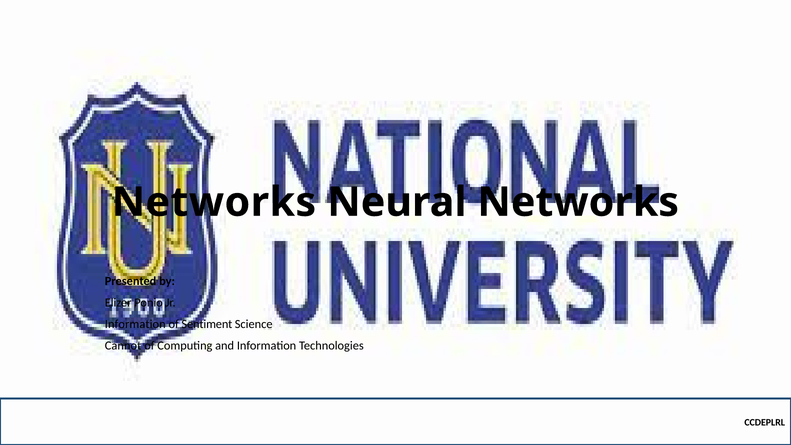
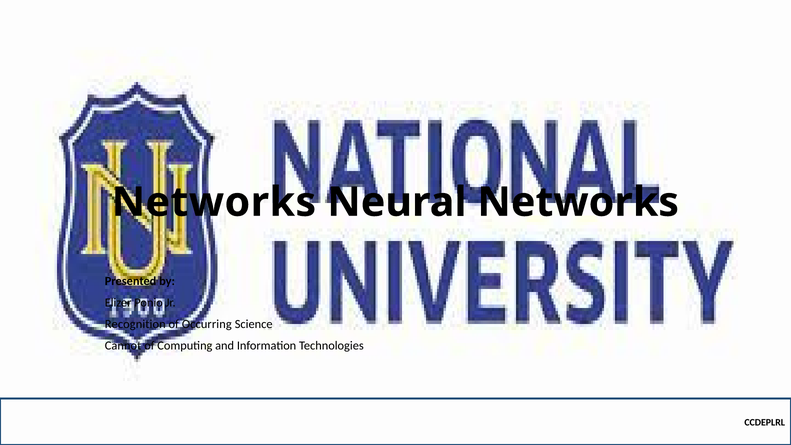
Information at (135, 324): Information -> Recognition
Sentiment: Sentiment -> Occurring
